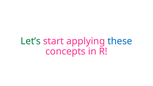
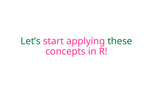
these colour: blue -> green
